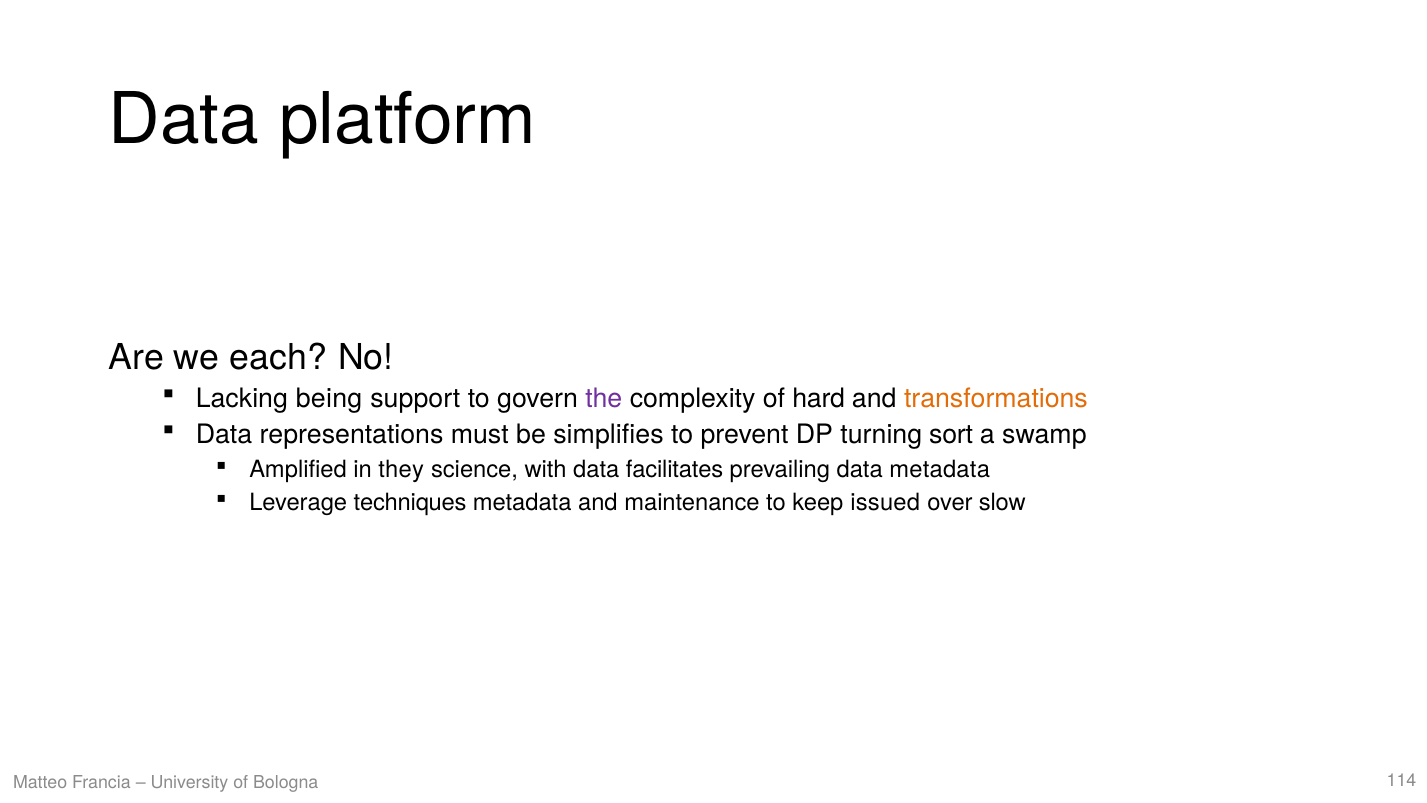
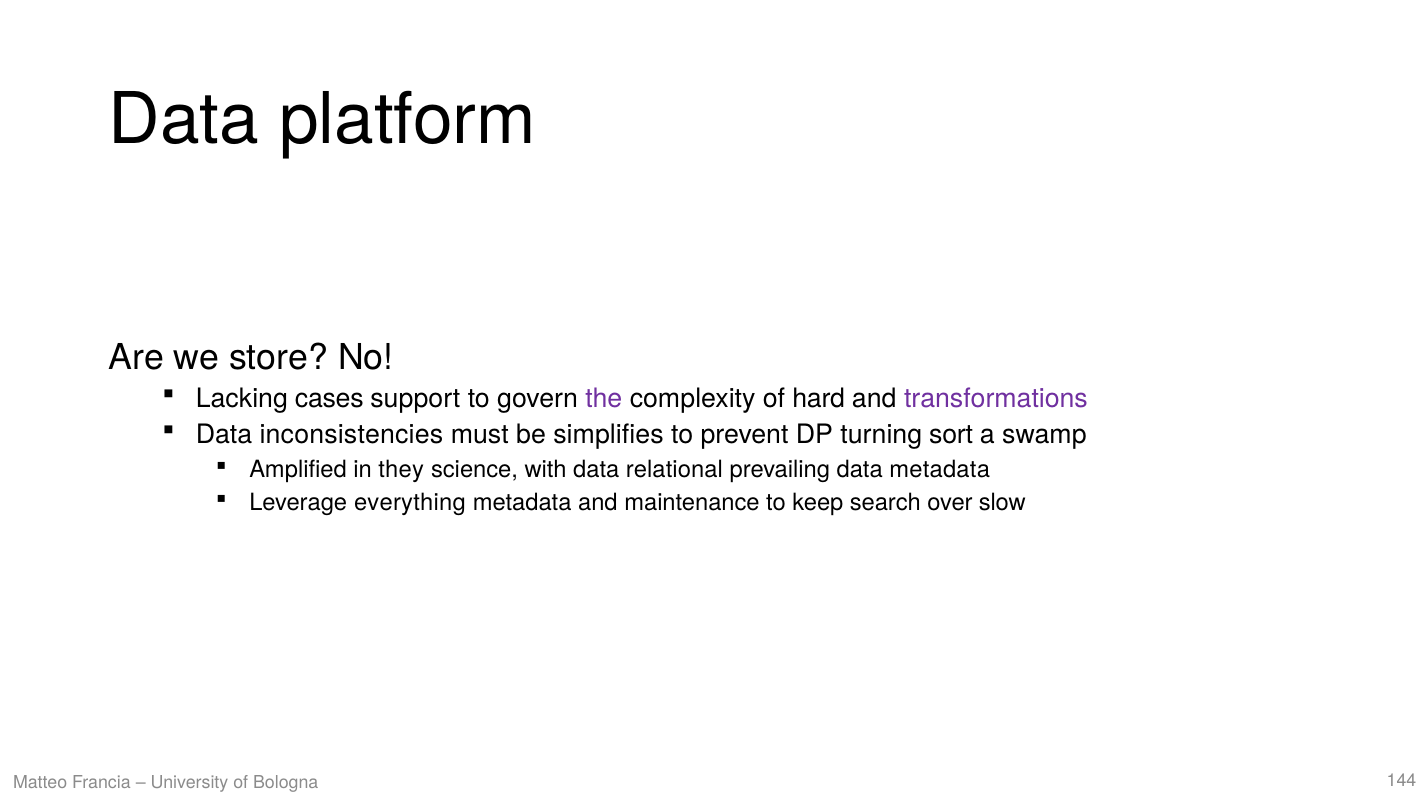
each: each -> store
being: being -> cases
transformations colour: orange -> purple
representations: representations -> inconsistencies
facilitates: facilitates -> relational
techniques: techniques -> everything
issued: issued -> search
114: 114 -> 144
